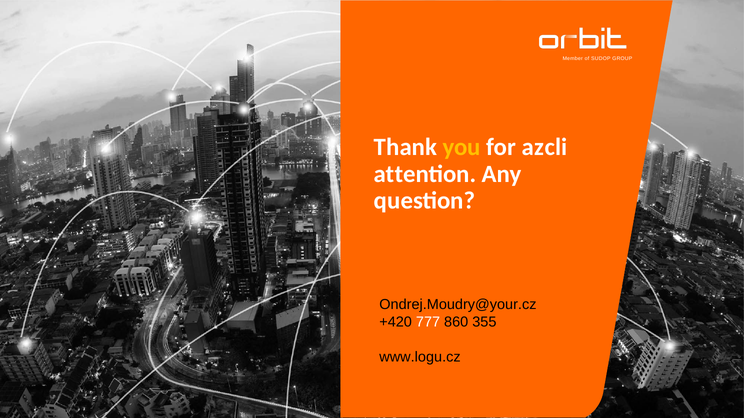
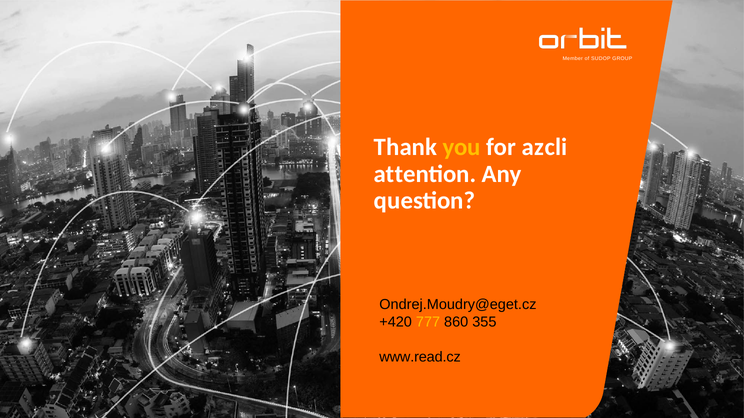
Ondrej.Moudry@your.cz: Ondrej.Moudry@your.cz -> Ondrej.Moudry@eget.cz
777 colour: white -> yellow
www.logu.cz: www.logu.cz -> www.read.cz
